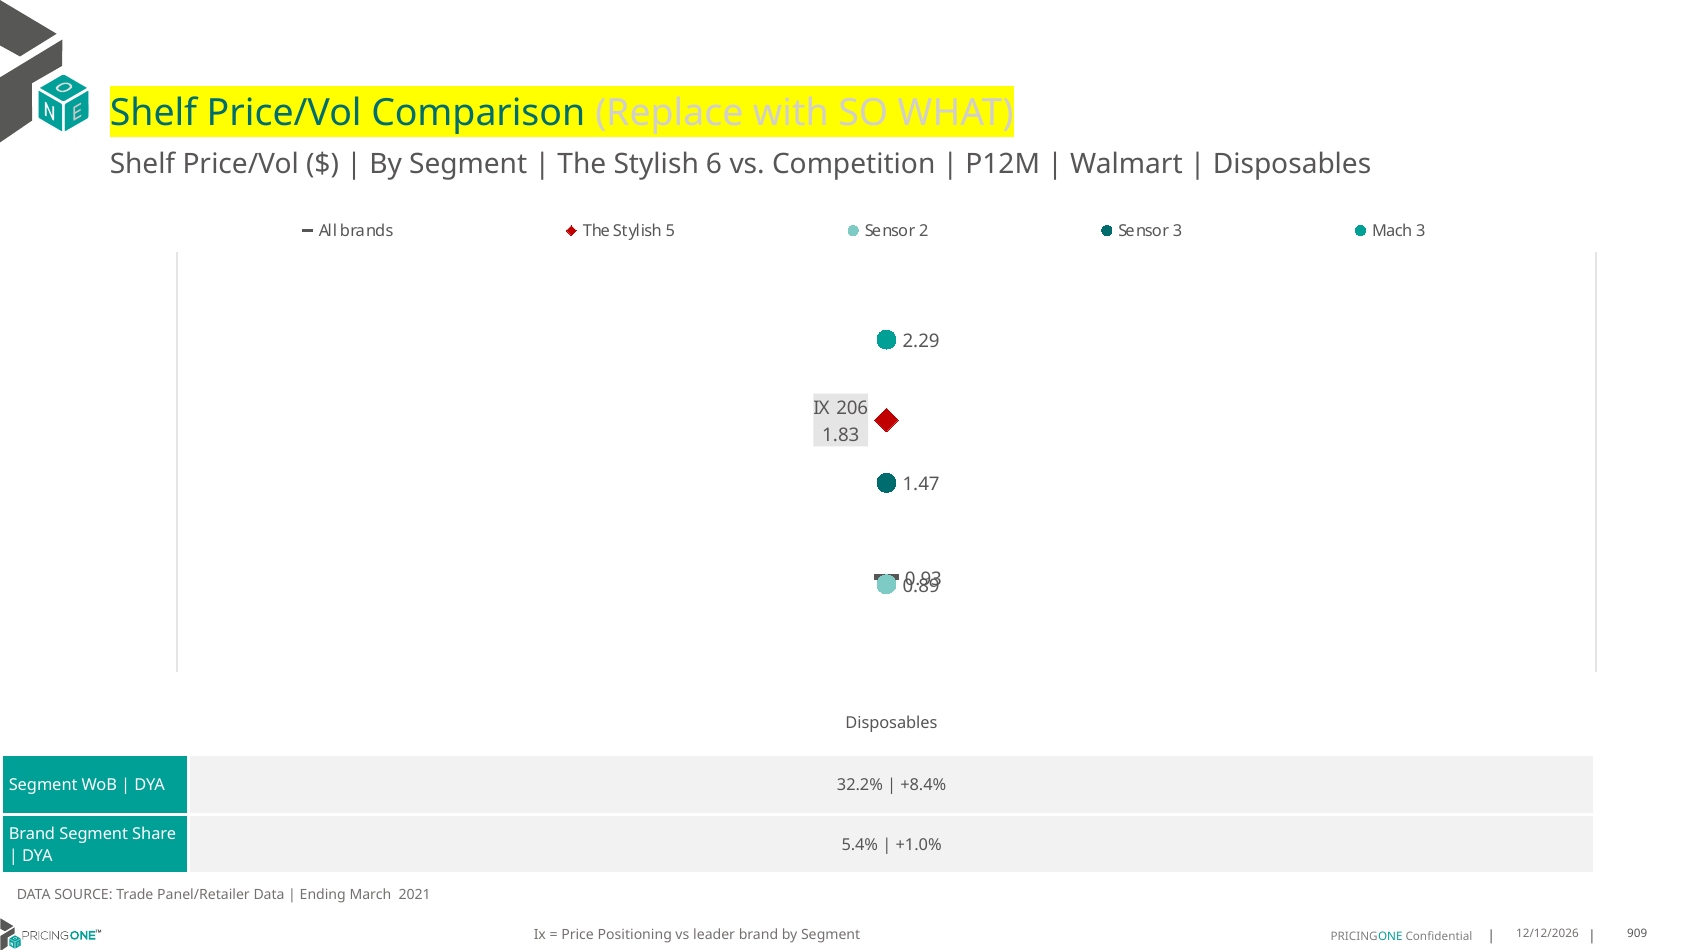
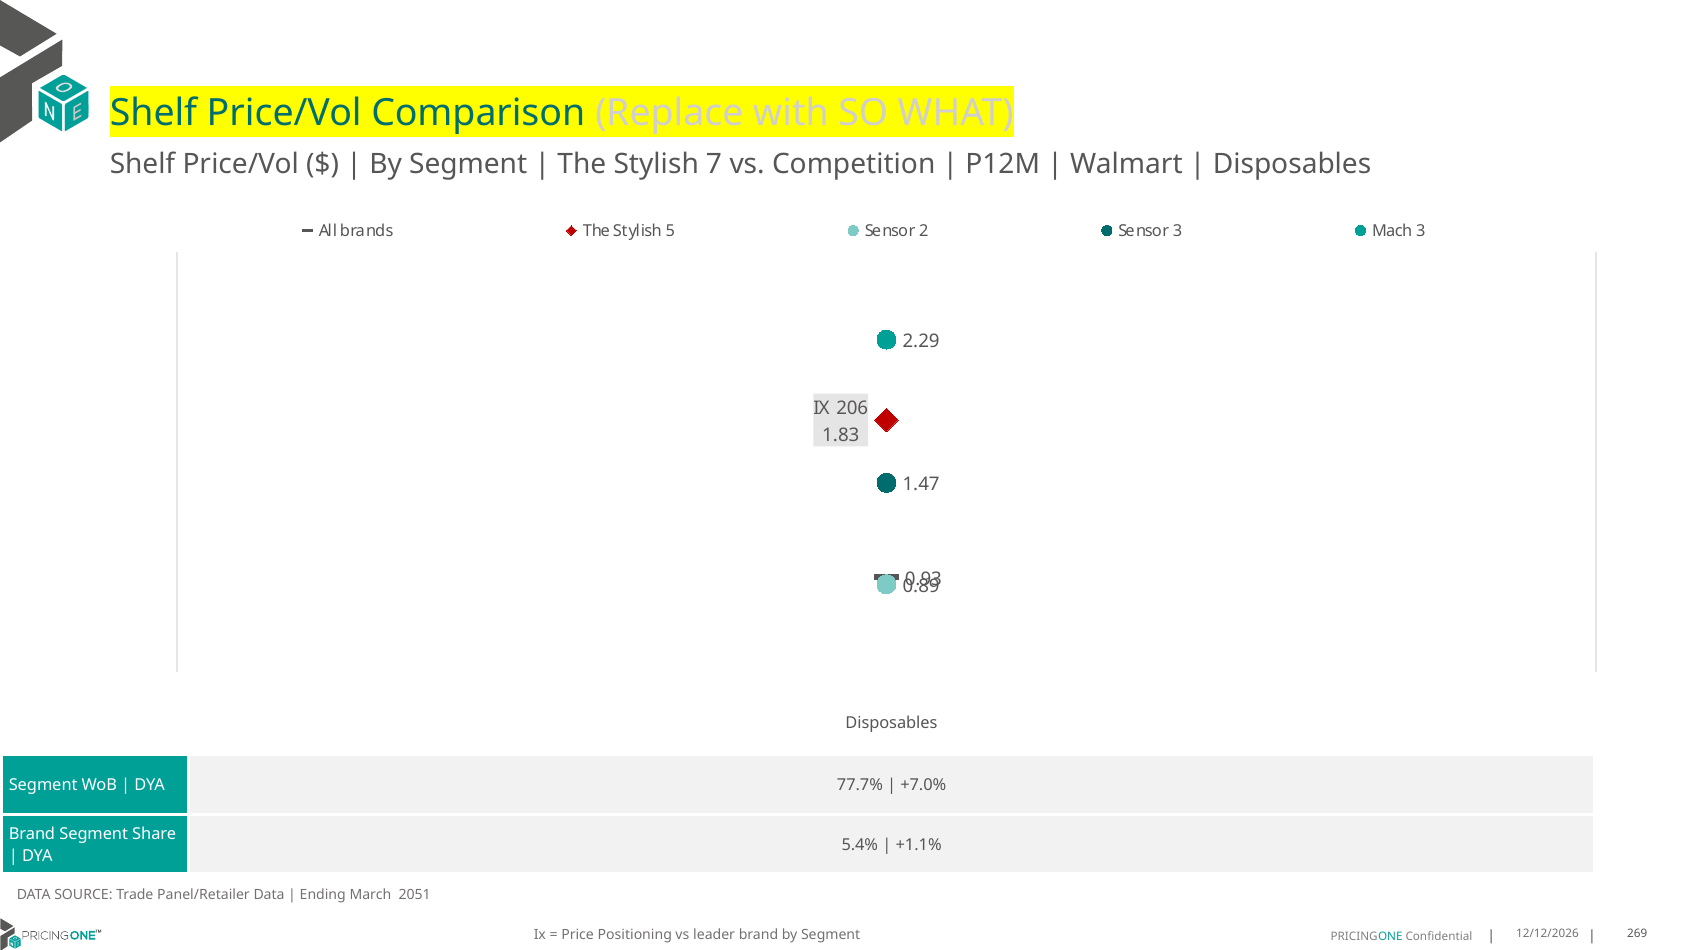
6: 6 -> 7
32.2%: 32.2% -> 77.7%
+8.4%: +8.4% -> +7.0%
+1.0%: +1.0% -> +1.1%
2021: 2021 -> 2051
909: 909 -> 269
